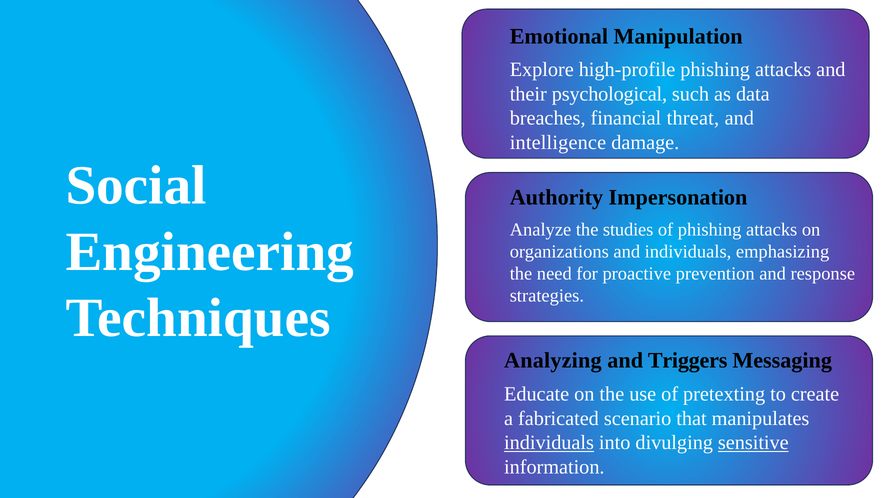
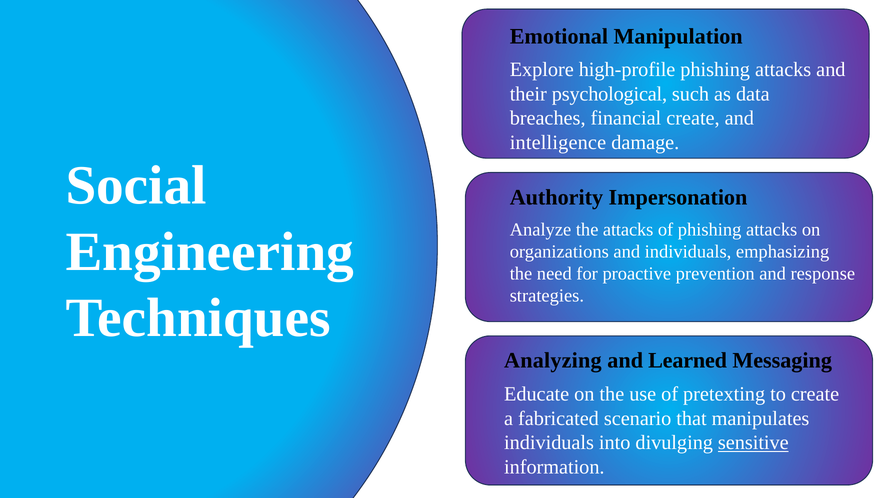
financial threat: threat -> create
the studies: studies -> attacks
Triggers: Triggers -> Learned
individuals at (549, 443) underline: present -> none
